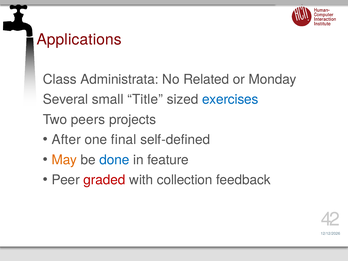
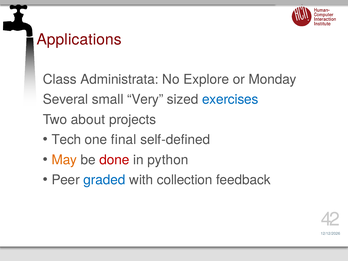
Related: Related -> Explore
Title: Title -> Very
peers: peers -> about
After: After -> Tech
done colour: blue -> red
feature: feature -> python
graded colour: red -> blue
